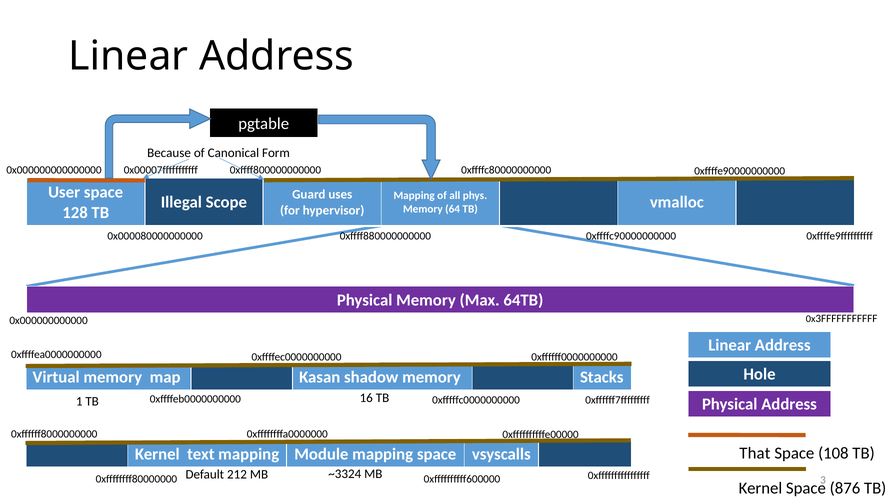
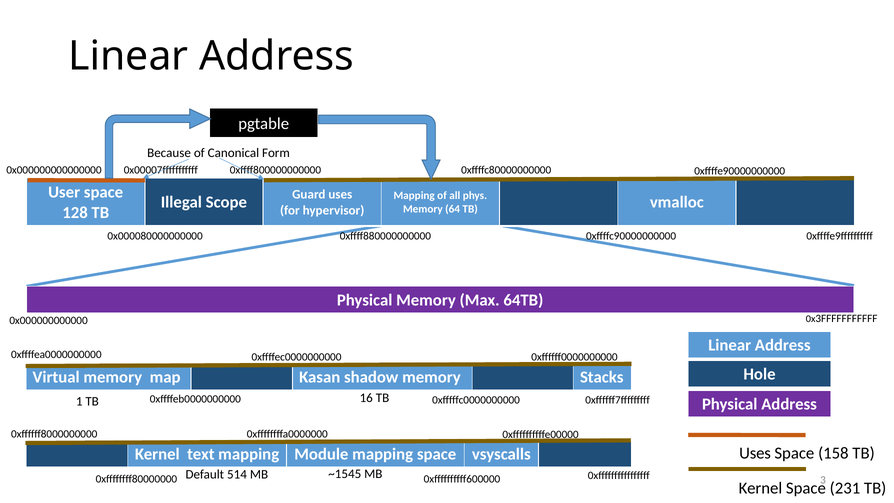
That at (755, 453): That -> Uses
108: 108 -> 158
~3324: ~3324 -> ~1545
212: 212 -> 514
876: 876 -> 231
